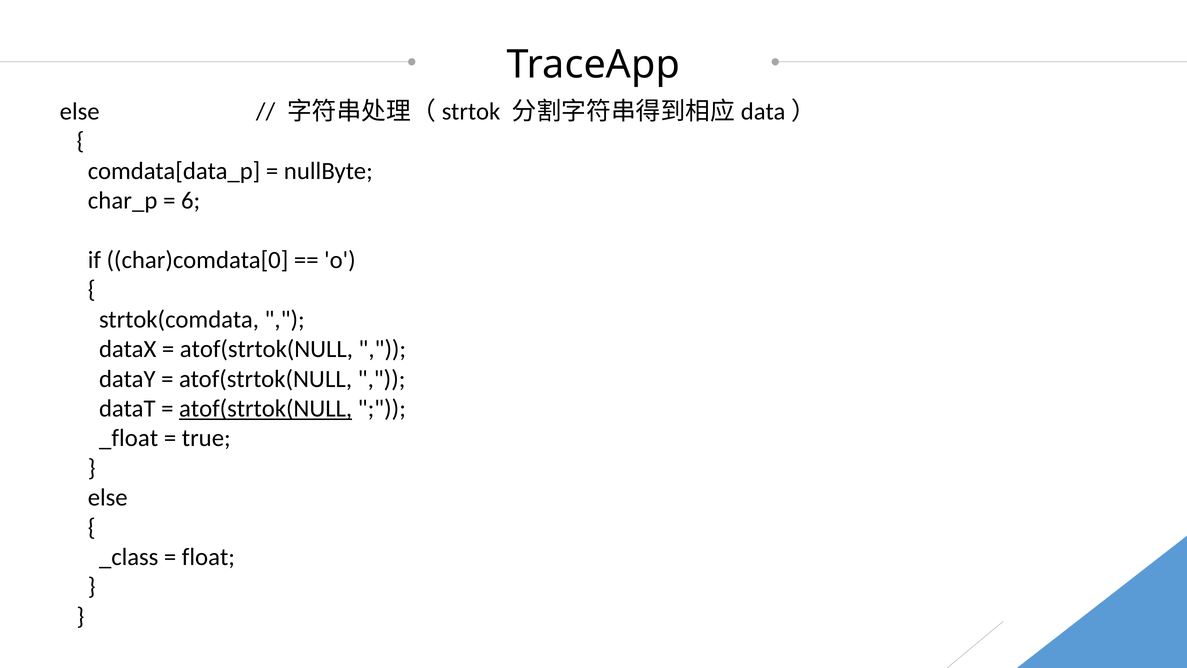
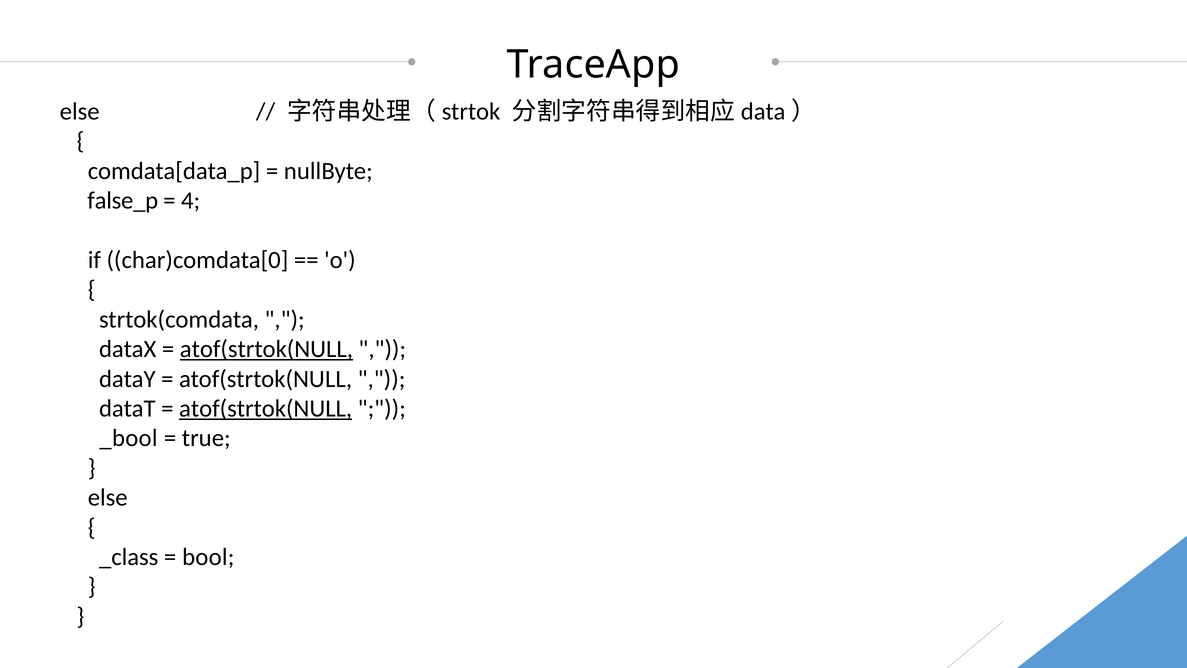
char_p: char_p -> false_p
6: 6 -> 4
atof(strtok(NULL at (266, 349) underline: none -> present
_float: _float -> _bool
float: float -> bool
